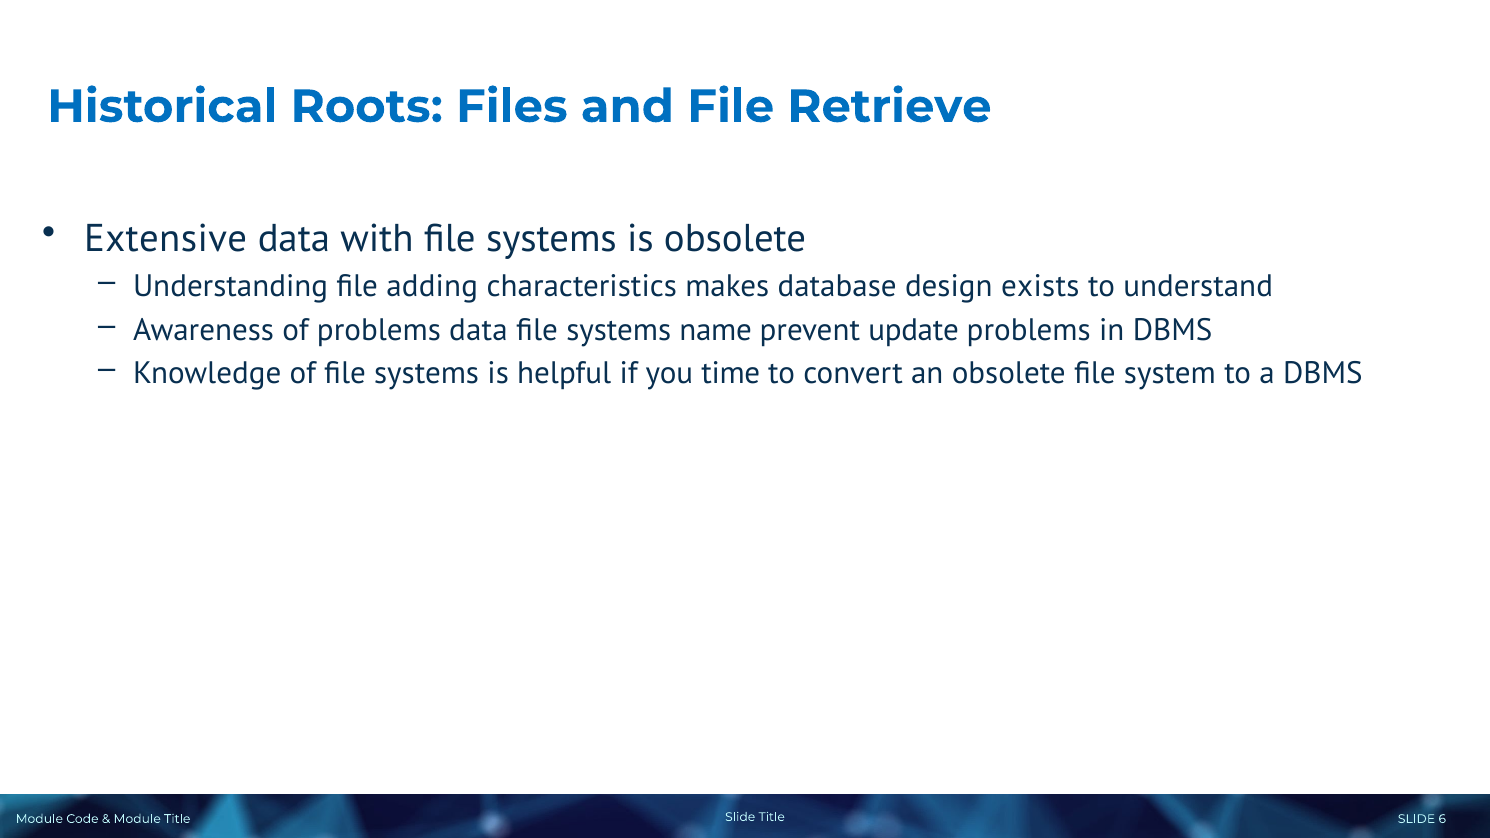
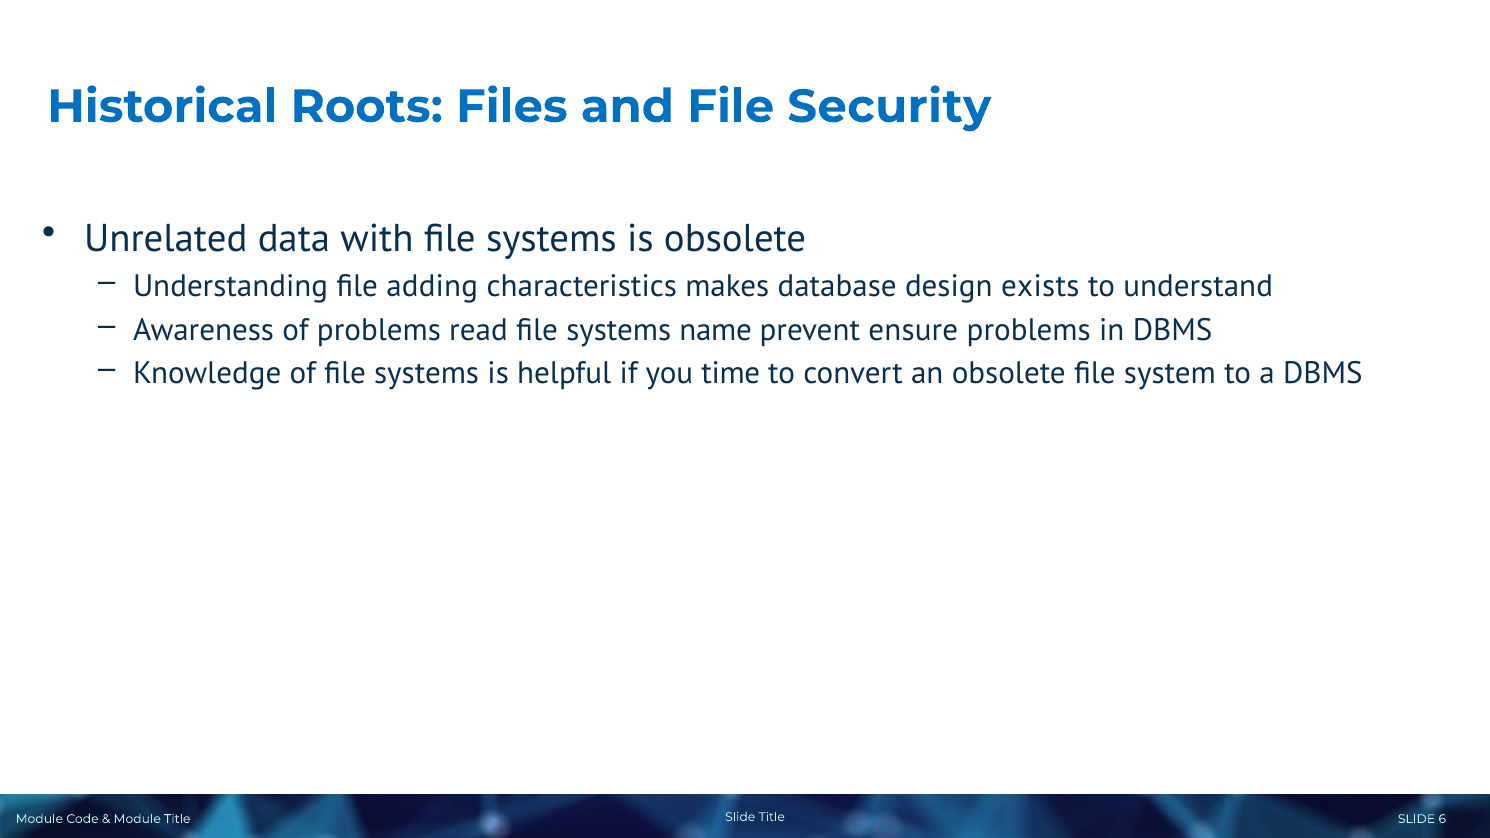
Retrieve: Retrieve -> Security
Extensive: Extensive -> Unrelated
problems data: data -> read
update: update -> ensure
